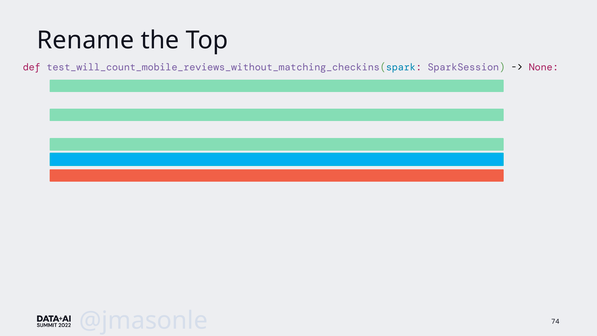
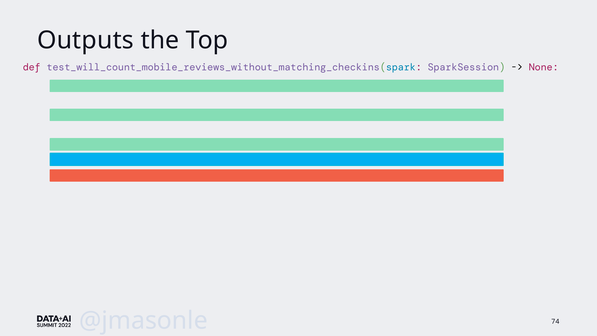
Rename: Rename -> Outputs
